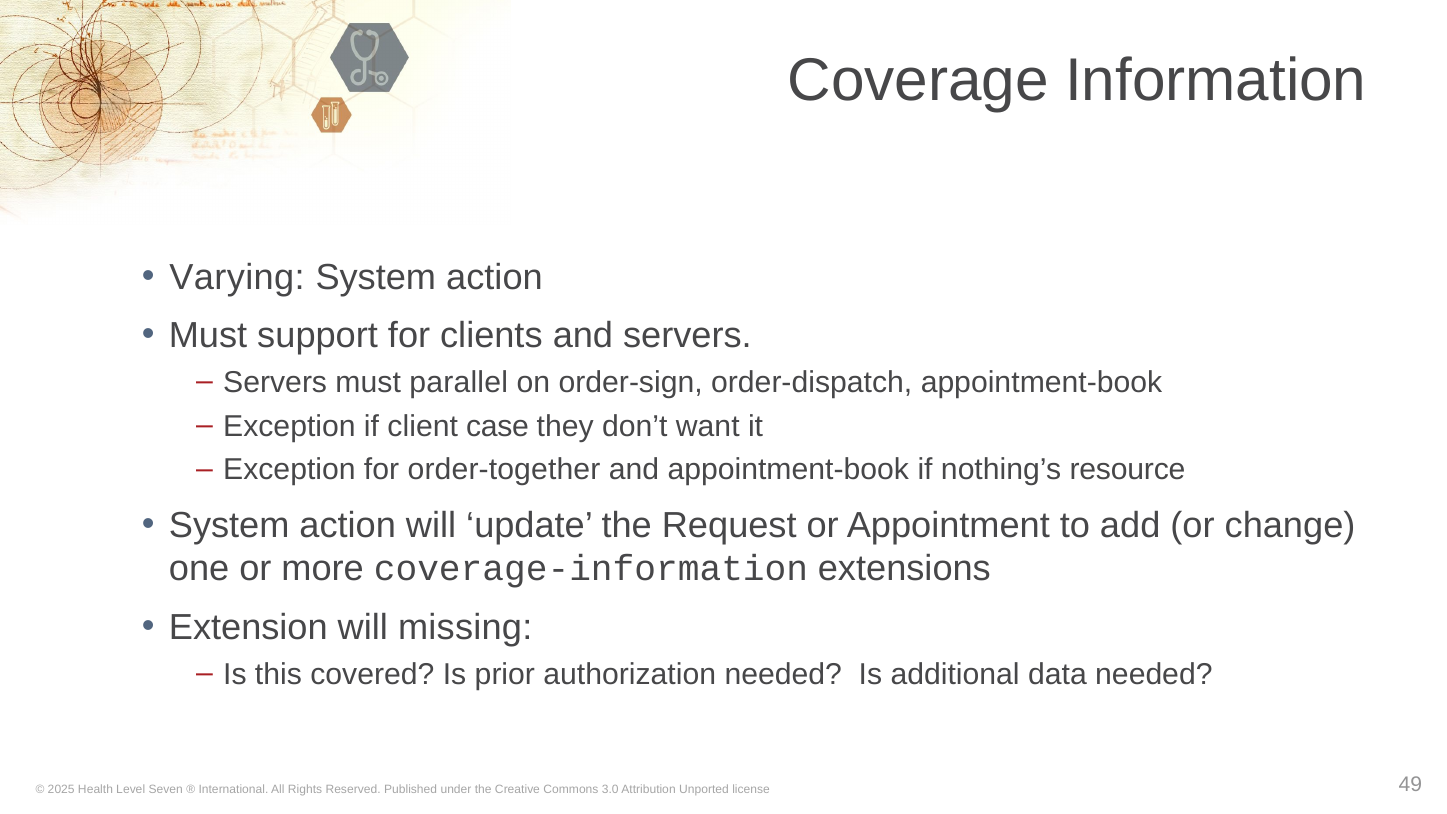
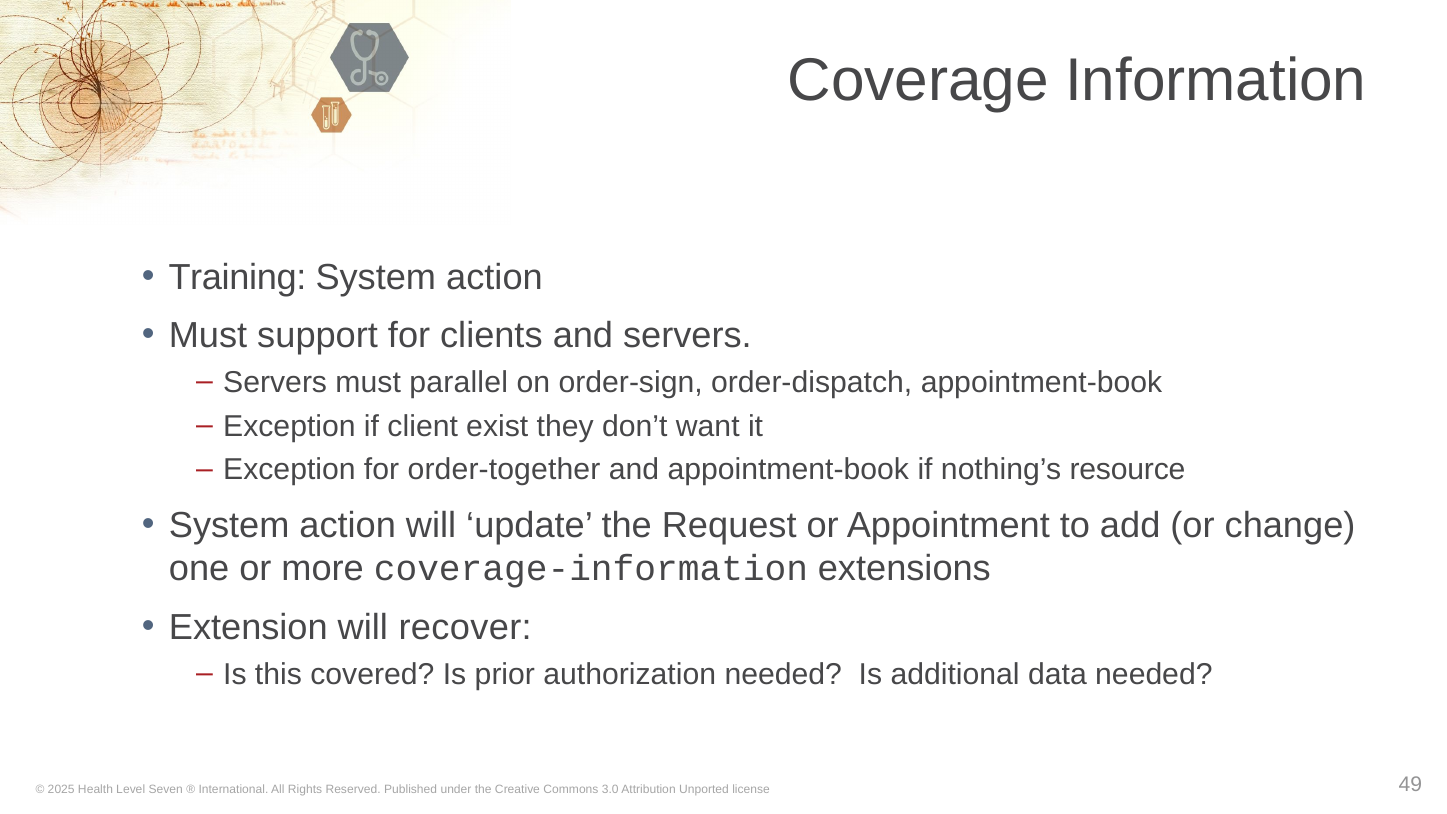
Varying: Varying -> Training
case: case -> exist
missing: missing -> recover
